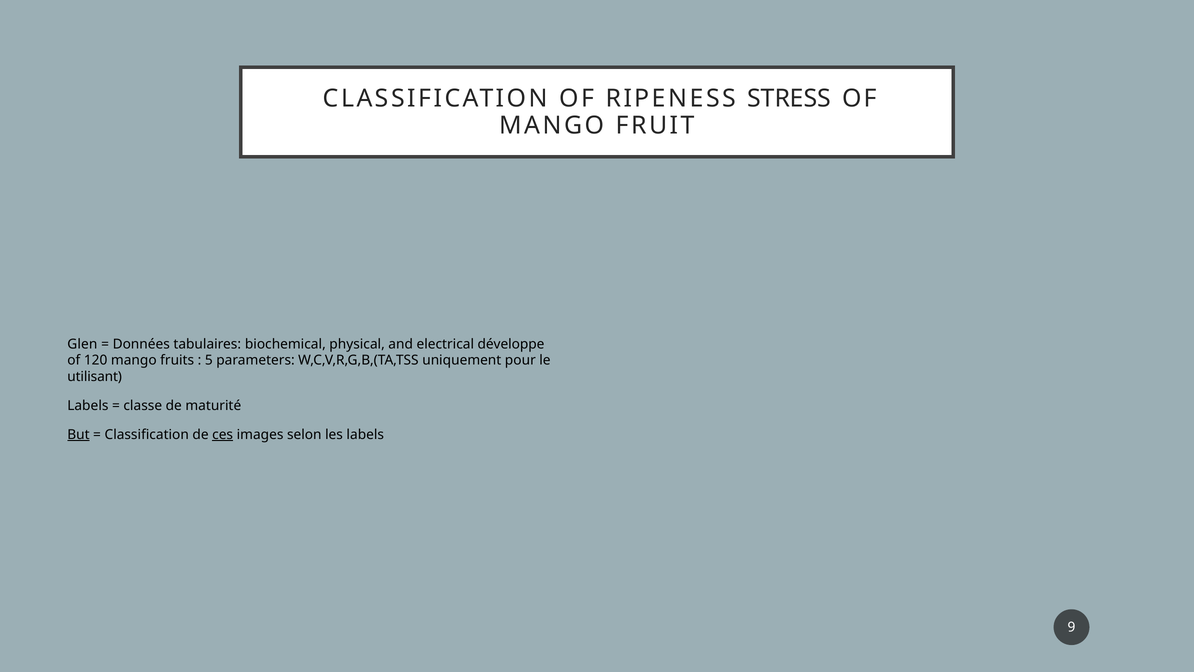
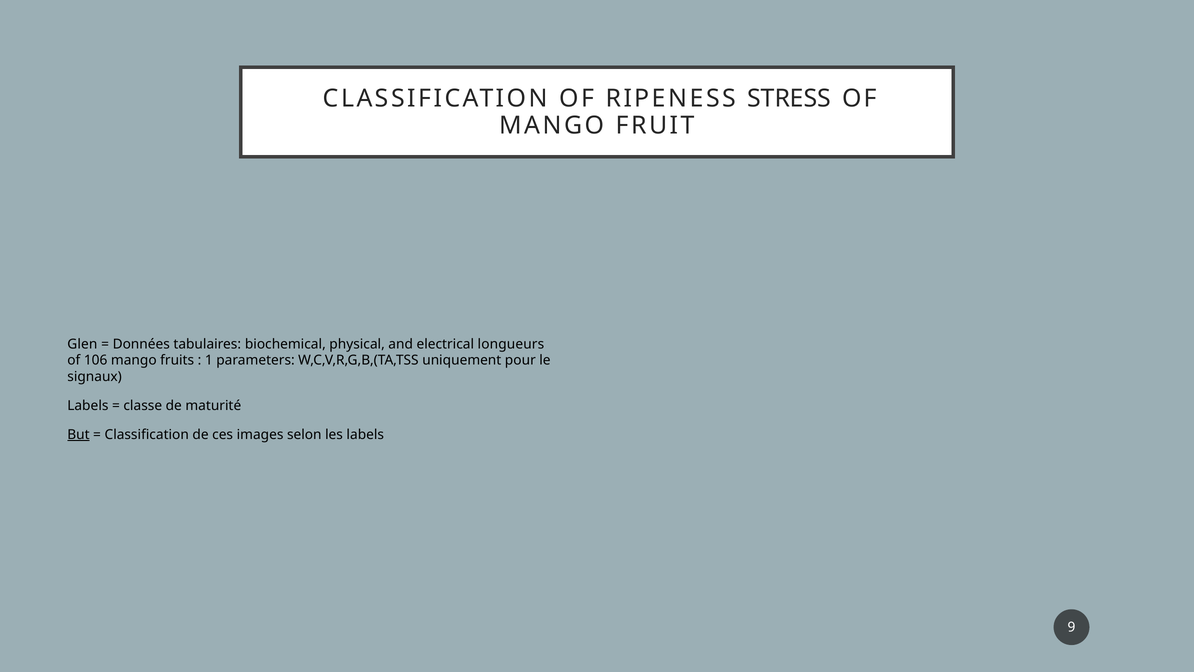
développe: développe -> longueurs
120: 120 -> 106
5: 5 -> 1
utilisant: utilisant -> signaux
ces underline: present -> none
